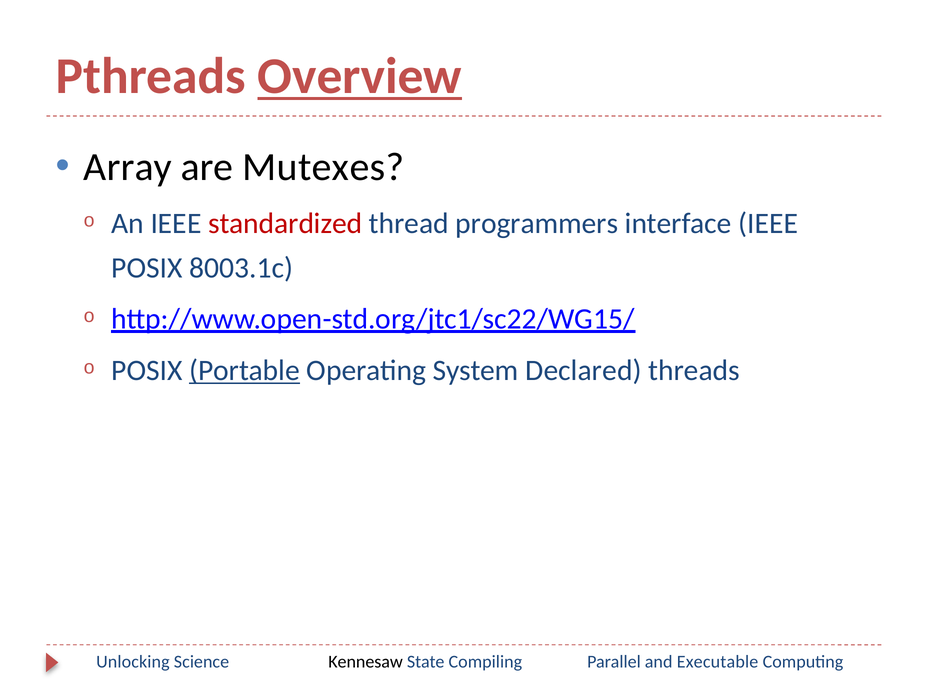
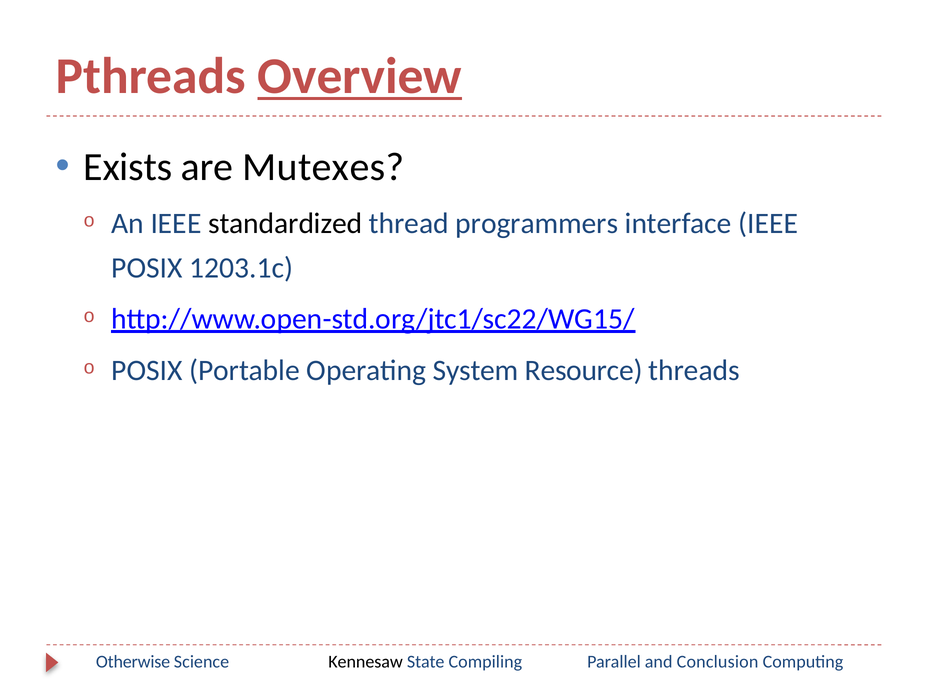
Array: Array -> Exists
standardized colour: red -> black
8003.1c: 8003.1c -> 1203.1c
Portable underline: present -> none
Declared: Declared -> Resource
Unlocking: Unlocking -> Otherwise
Executable: Executable -> Conclusion
